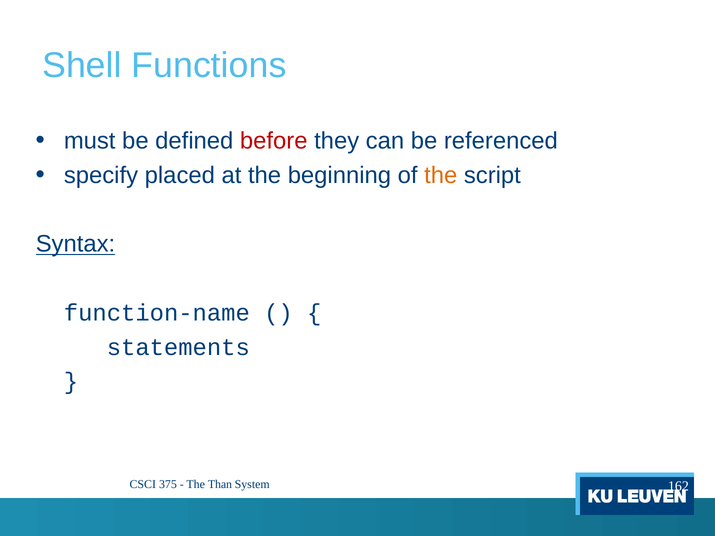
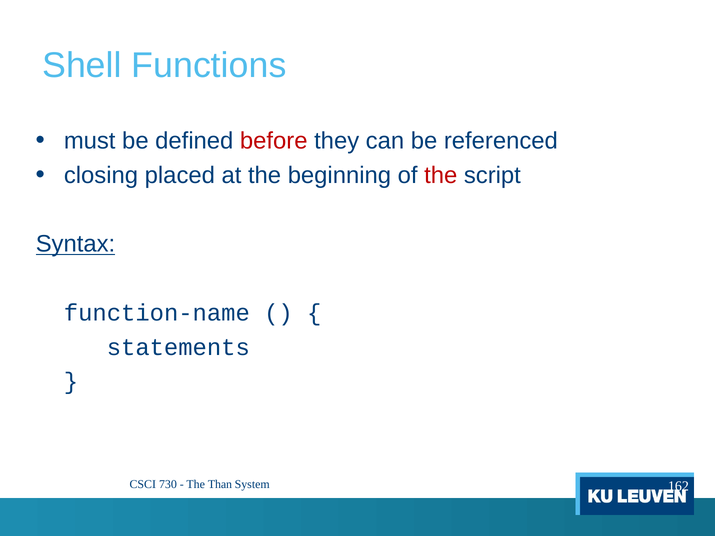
specify: specify -> closing
the at (441, 175) colour: orange -> red
375: 375 -> 730
